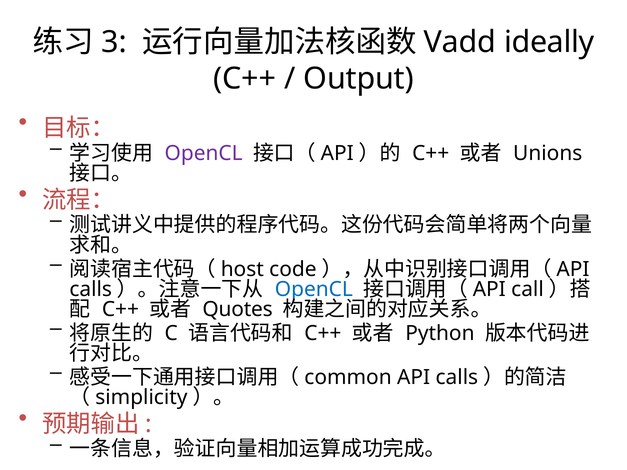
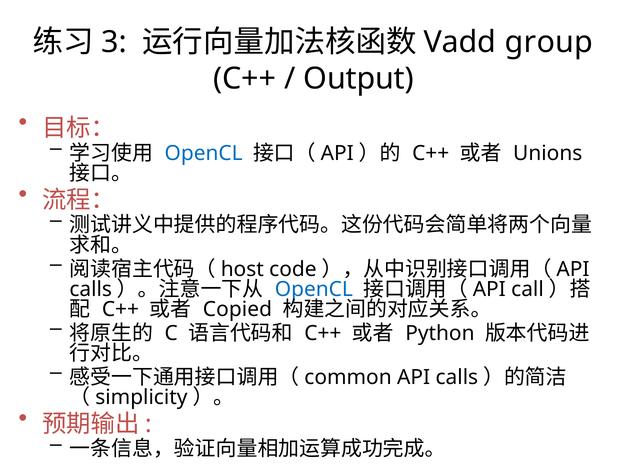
ideally: ideally -> group
OpenCL at (204, 153) colour: purple -> blue
Quotes: Quotes -> Copied
